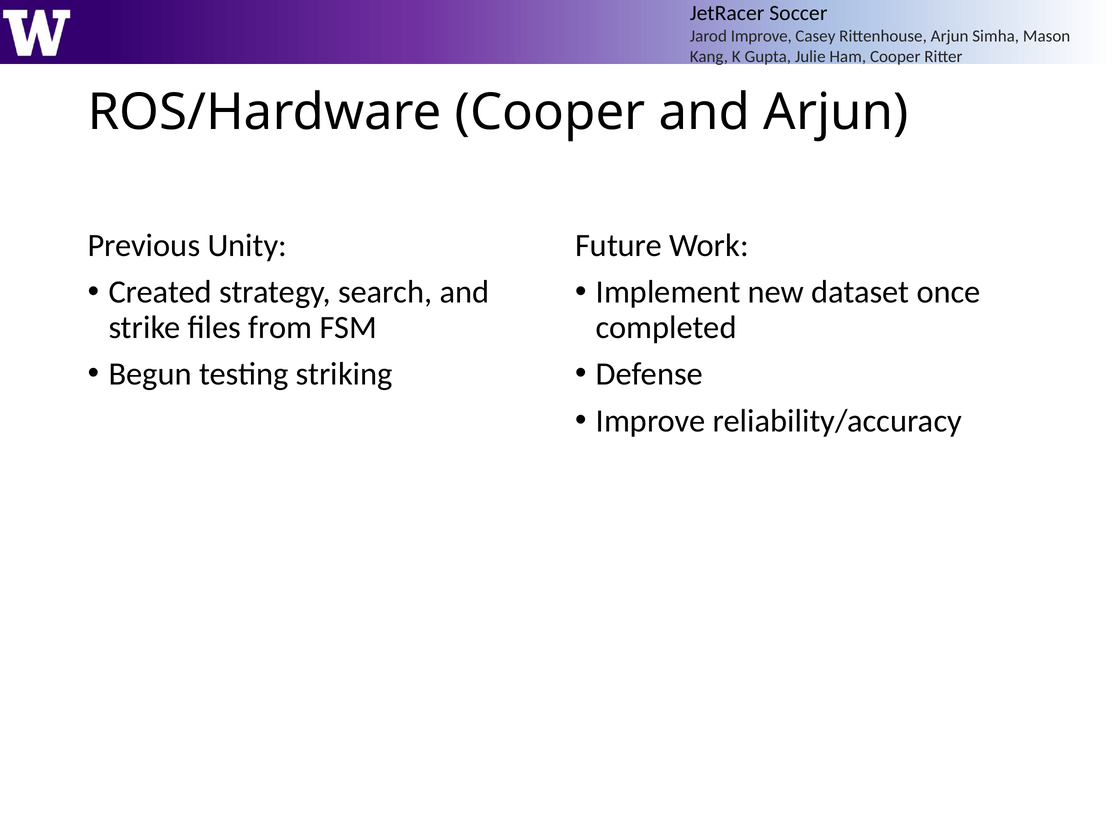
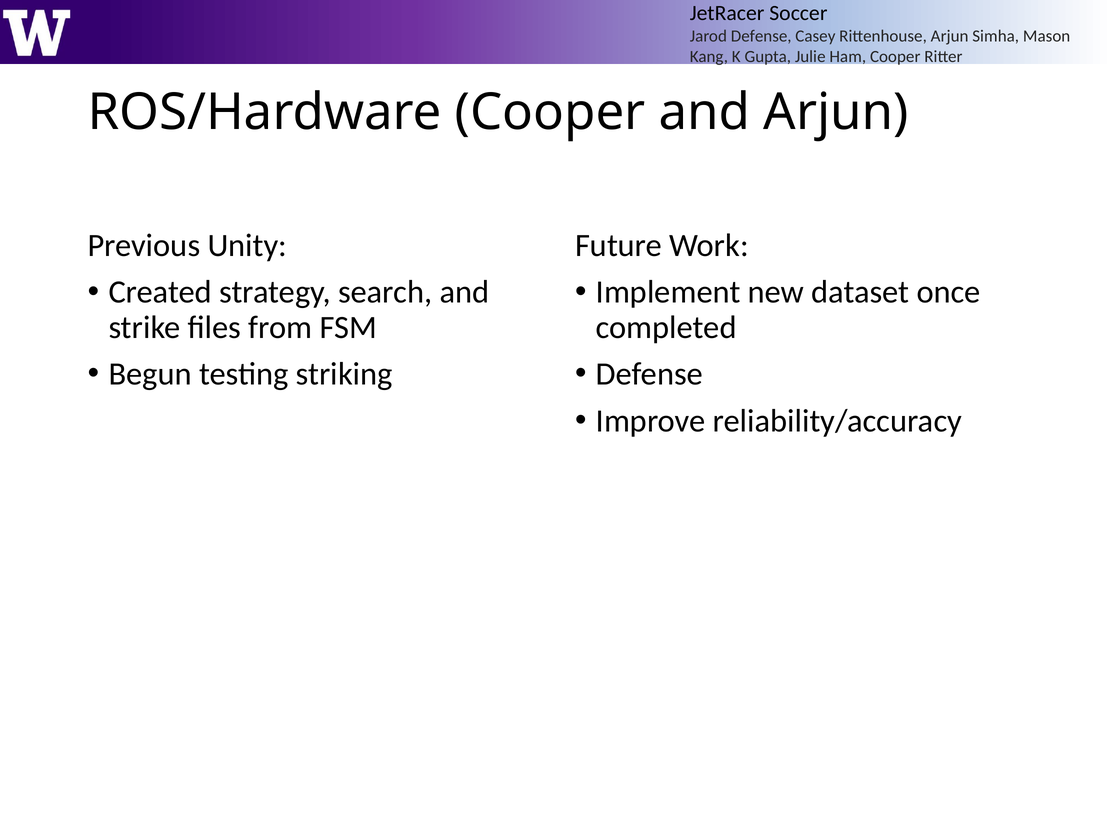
Jarod Improve: Improve -> Defense
